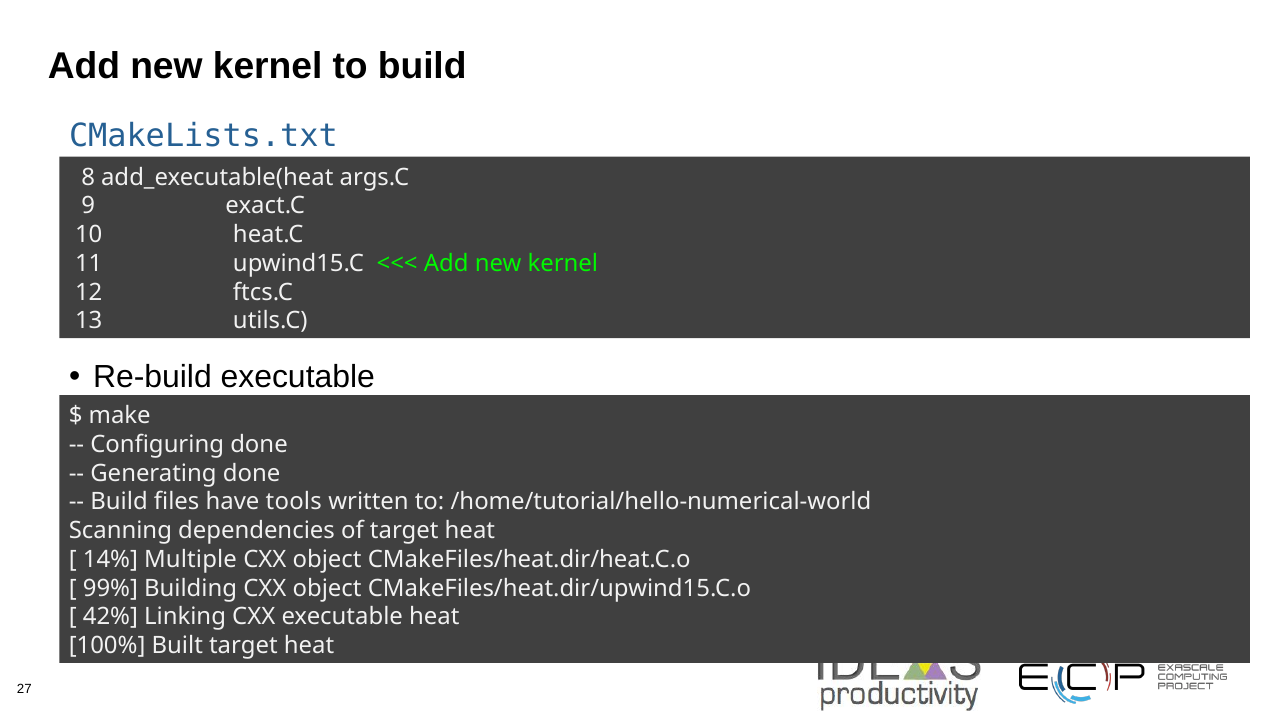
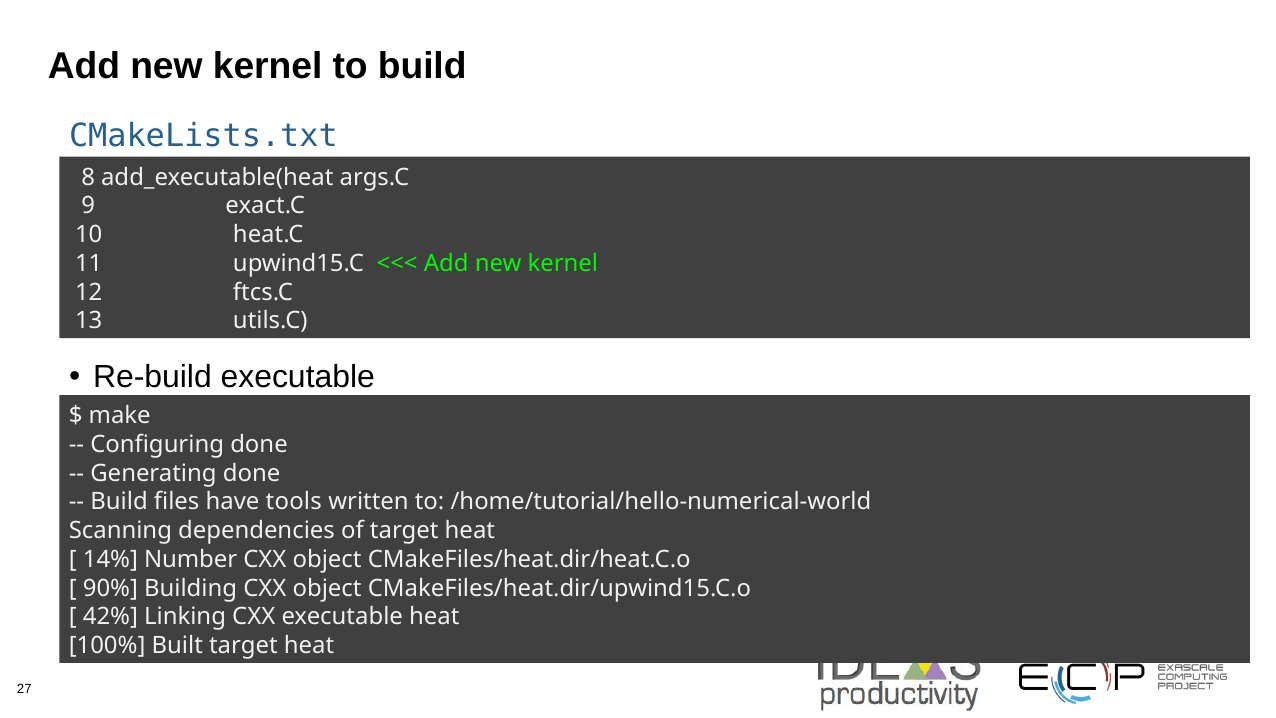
Multiple: Multiple -> Number
99%: 99% -> 90%
